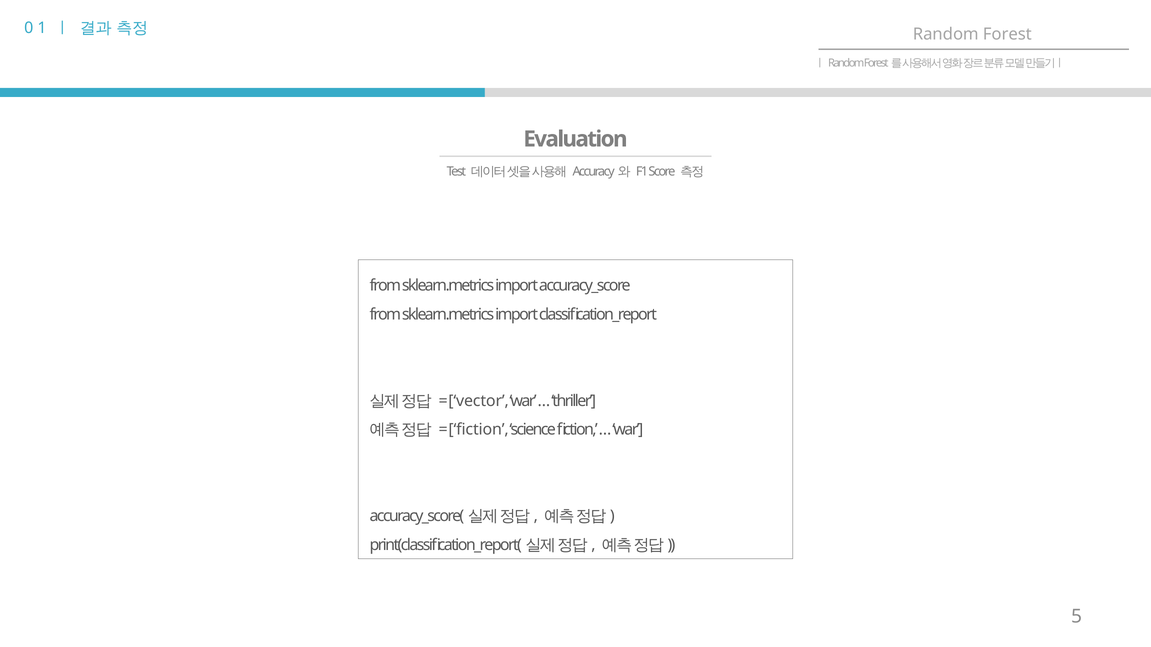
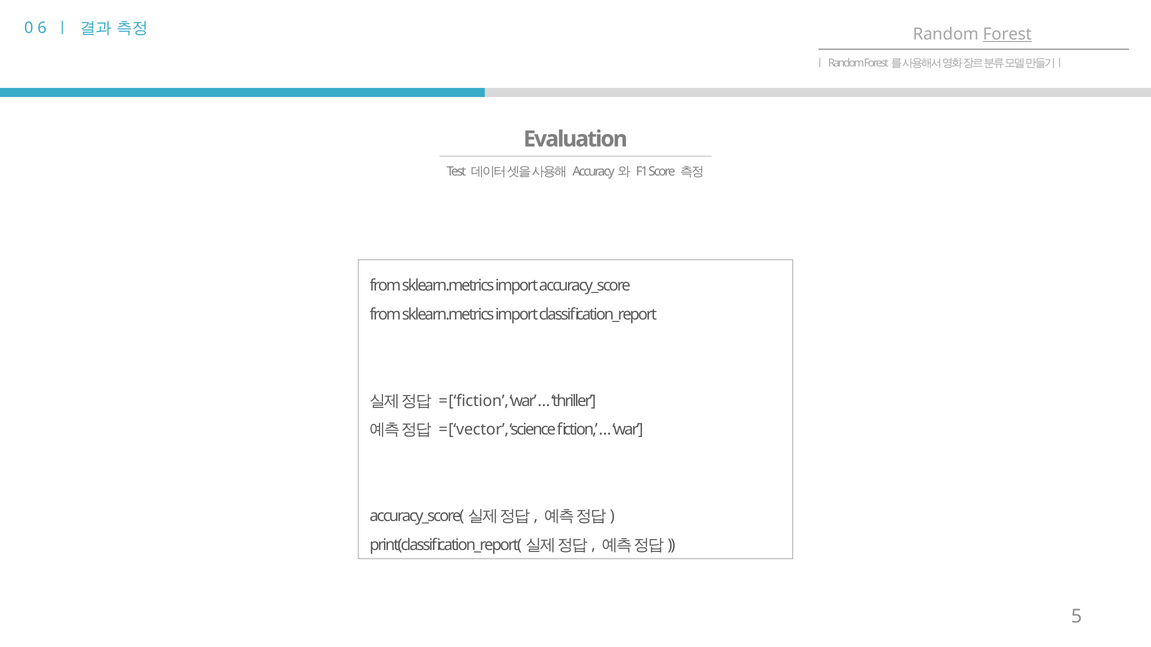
1: 1 -> 6
Forest underline: none -> present
vector at (479, 401): vector -> fiction
fiction at (479, 430): fiction -> vector
